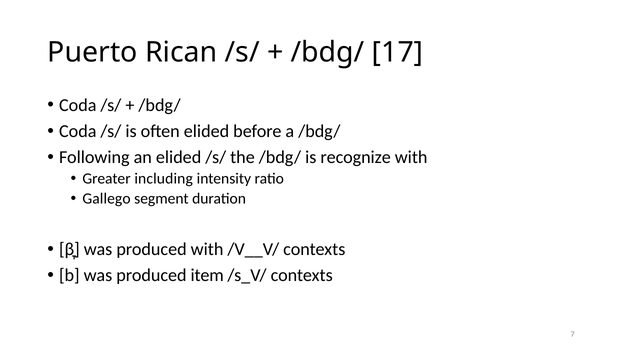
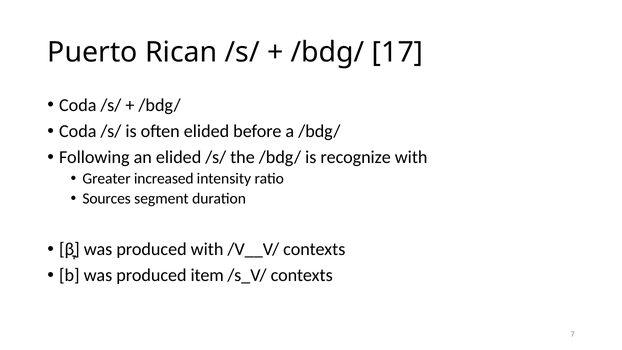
including: including -> increased
Gallego: Gallego -> Sources
